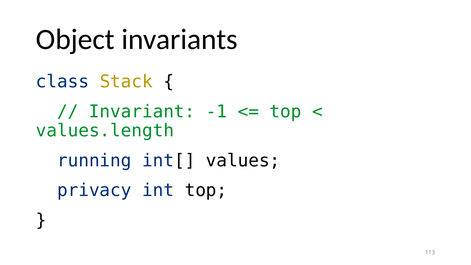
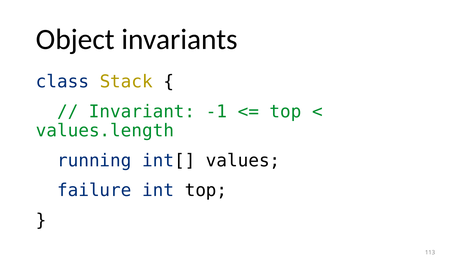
privacy: privacy -> failure
